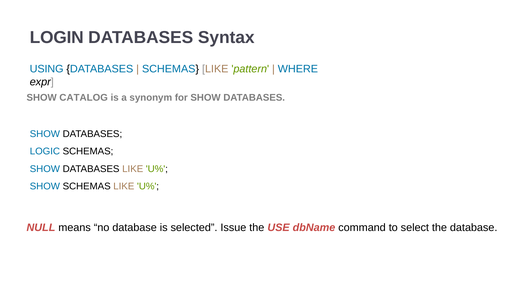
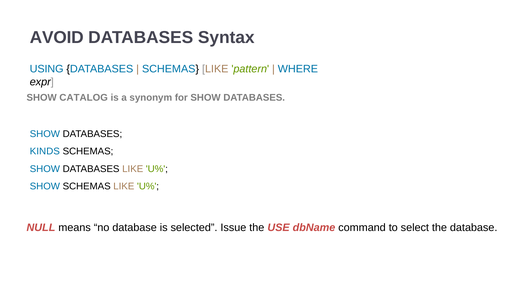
LOGIN: LOGIN -> AVOID
LOGIC: LOGIC -> KINDS
